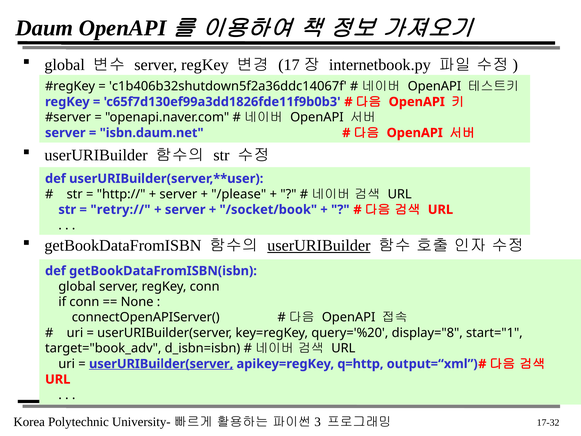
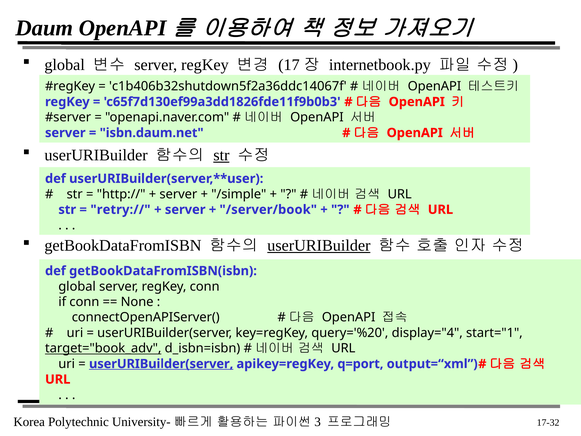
str at (221, 155) underline: none -> present
/please: /please -> /simple
/socket/book: /socket/book -> /server/book
display="8: display="8 -> display="4
target="book_adv underline: none -> present
q=http: q=http -> q=port
